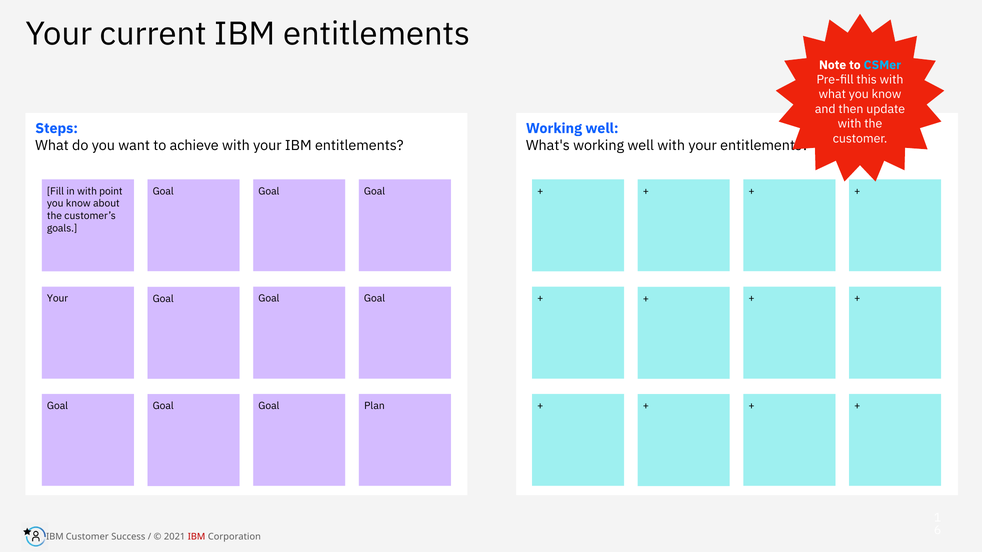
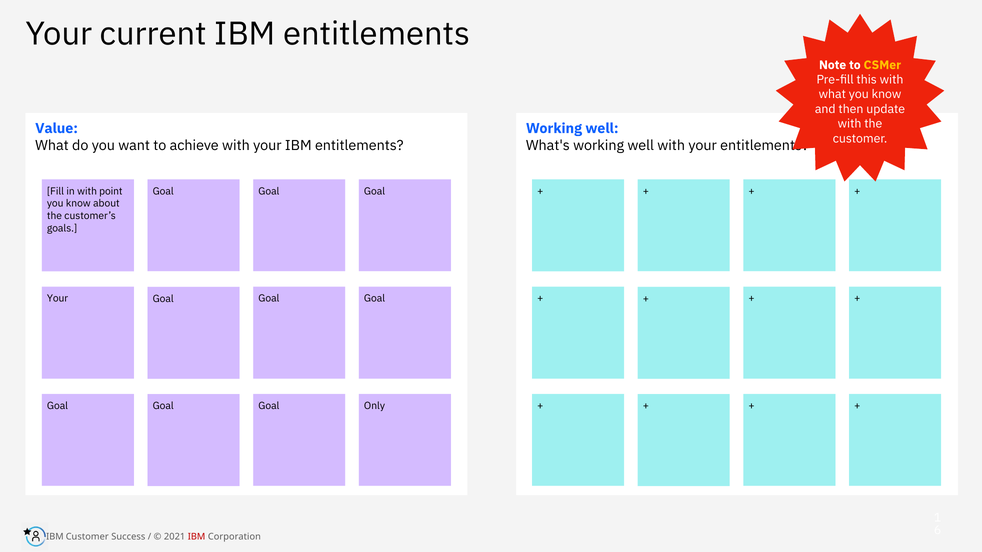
CSMer colour: light blue -> yellow
Steps: Steps -> Value
Plan: Plan -> Only
